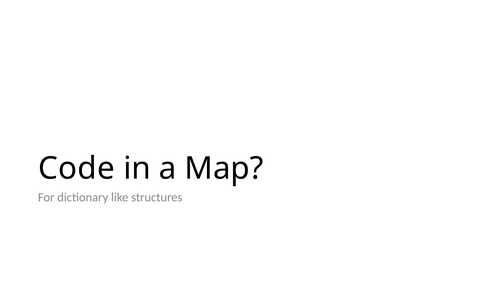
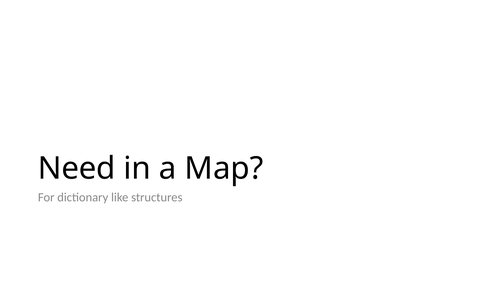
Code: Code -> Need
